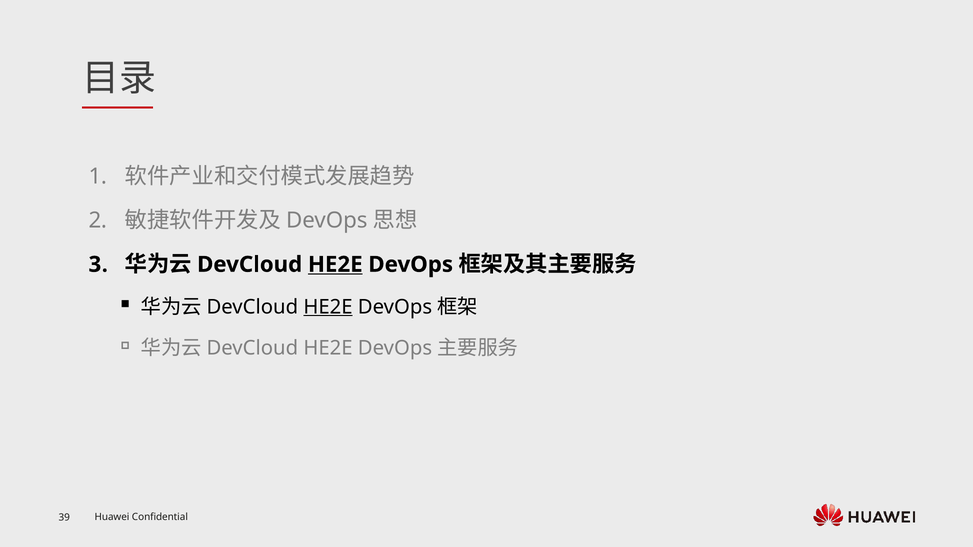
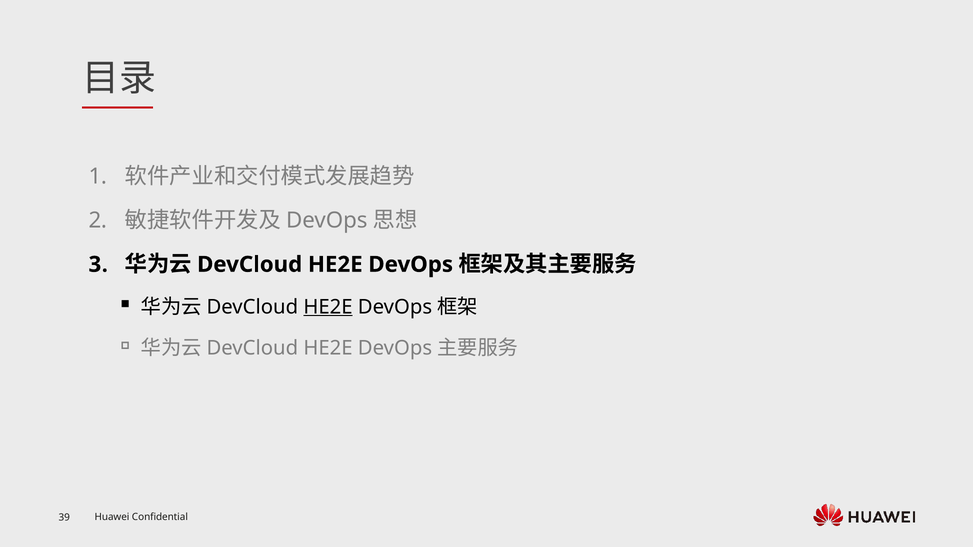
HE2E at (335, 265) underline: present -> none
